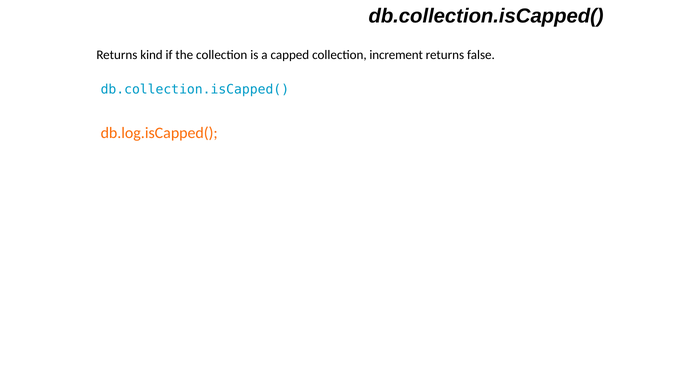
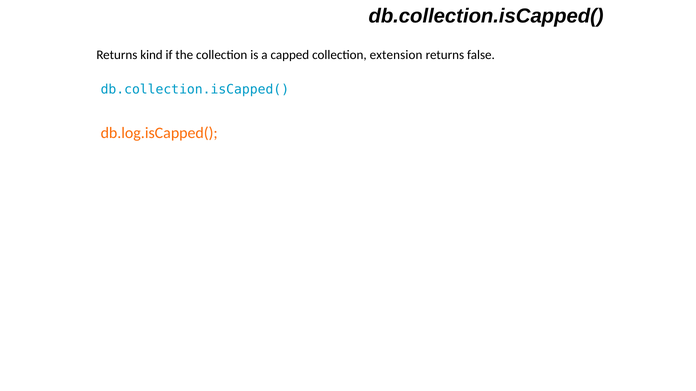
increment: increment -> extension
